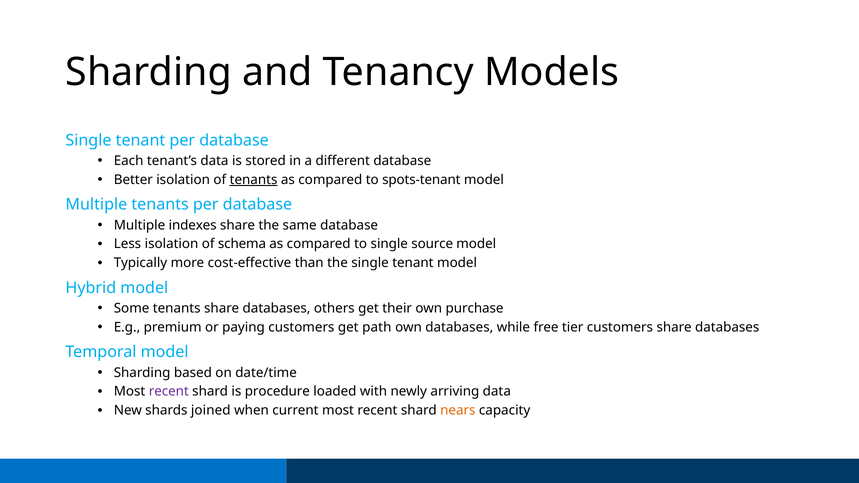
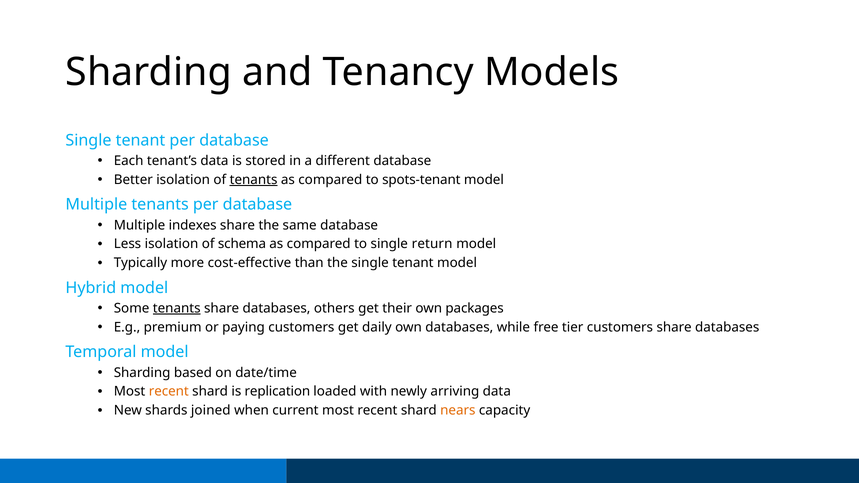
source: source -> return
tenants at (177, 308) underline: none -> present
purchase: purchase -> packages
path: path -> daily
recent at (169, 392) colour: purple -> orange
procedure: procedure -> replication
